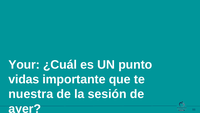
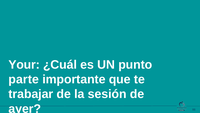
vidas: vidas -> parte
nuestra: nuestra -> trabajar
